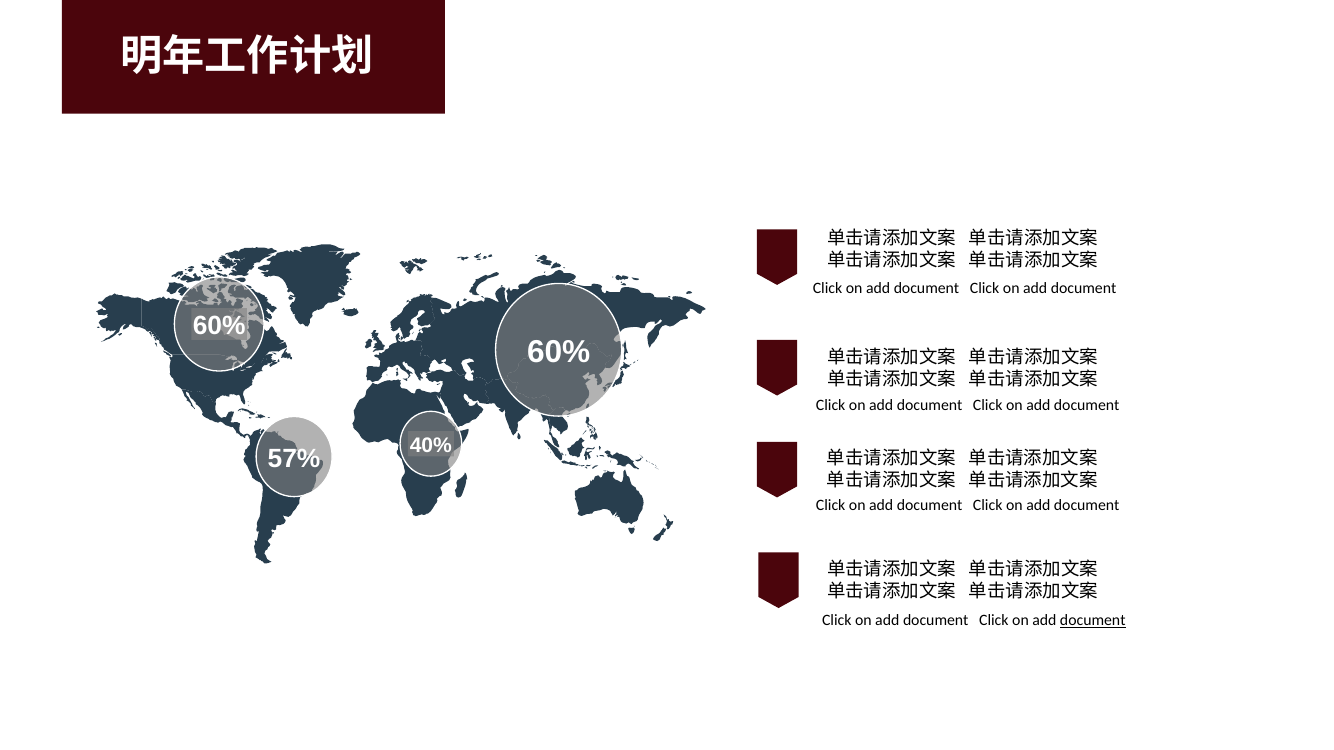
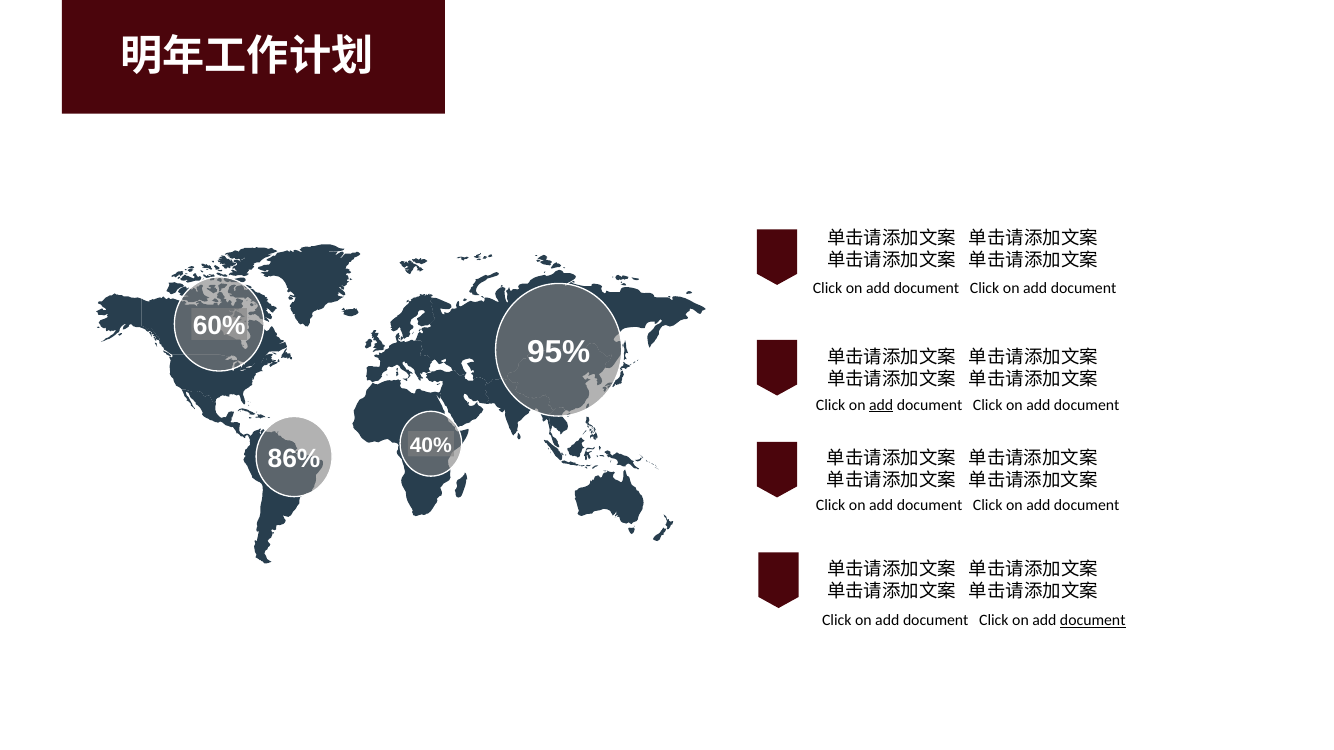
60% at (559, 352): 60% -> 95%
add at (881, 405) underline: none -> present
57%: 57% -> 86%
